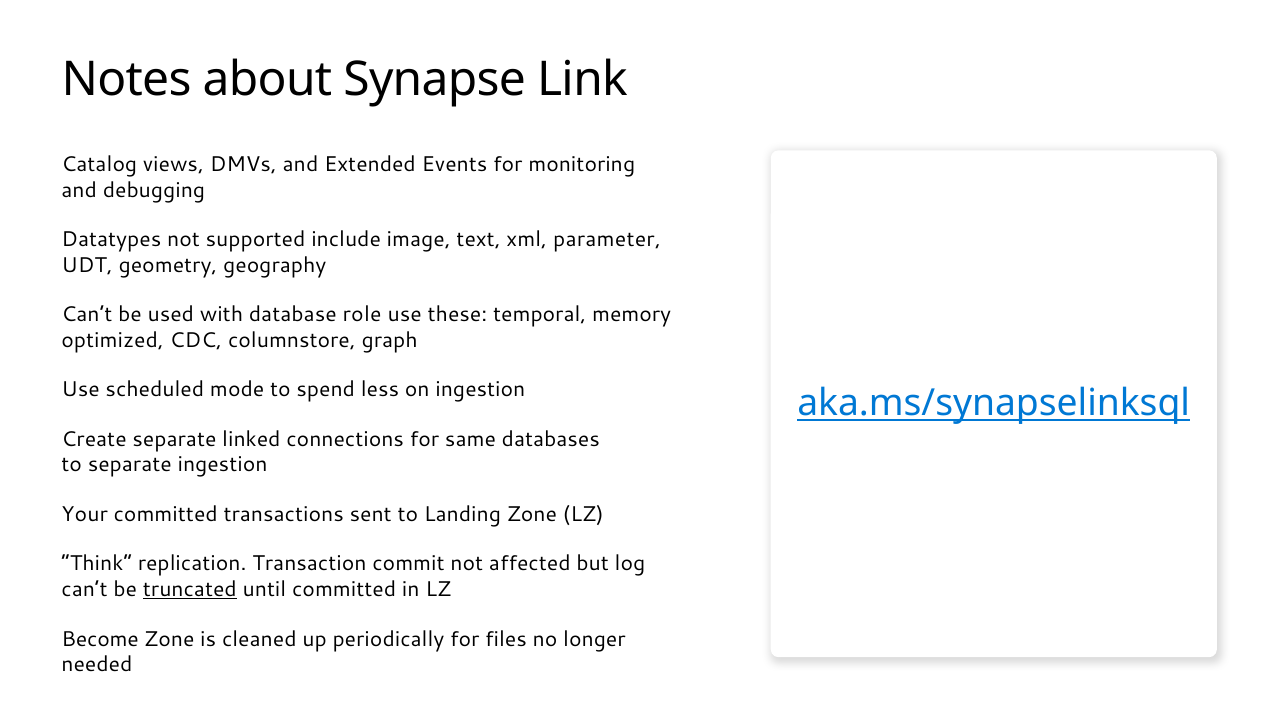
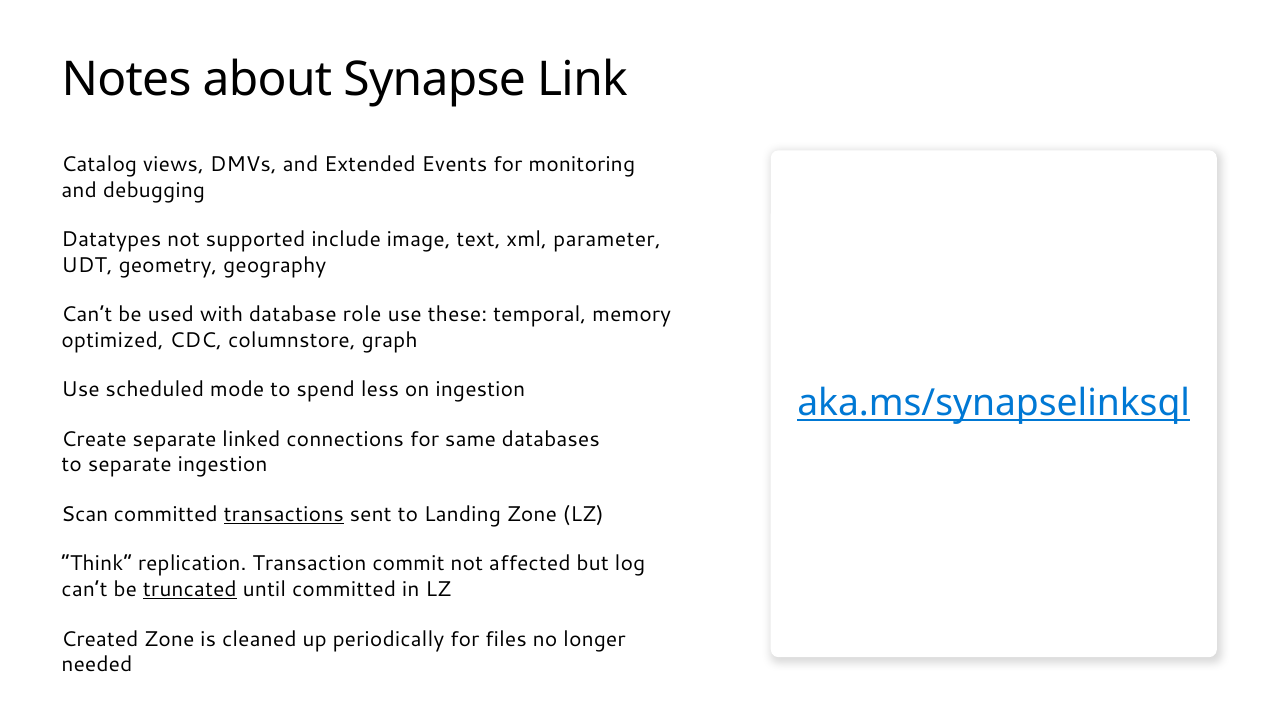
Your: Your -> Scan
transactions underline: none -> present
Become: Become -> Created
